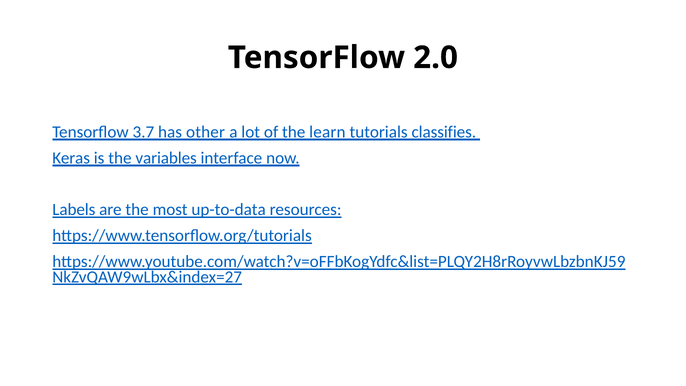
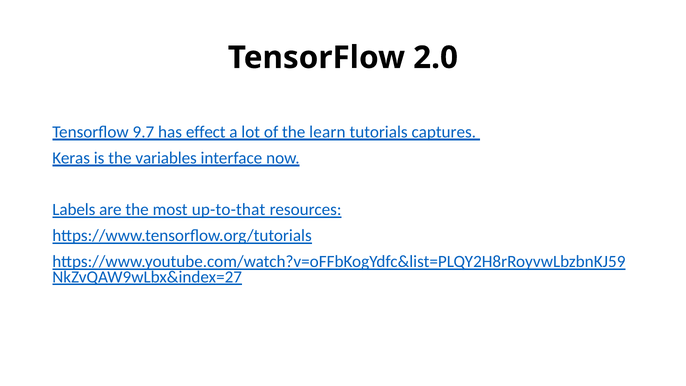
3.7: 3.7 -> 9.7
other: other -> effect
classifies: classifies -> captures
up-to-data: up-to-data -> up-to-that
